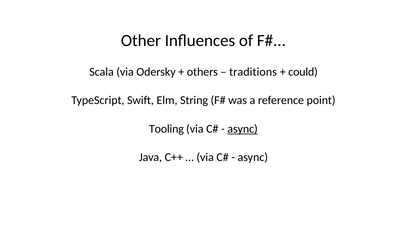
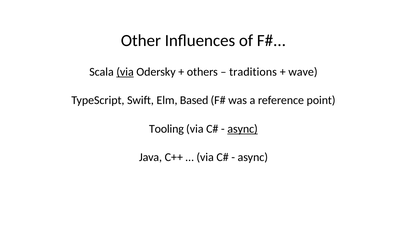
via at (125, 72) underline: none -> present
could: could -> wave
String: String -> Based
